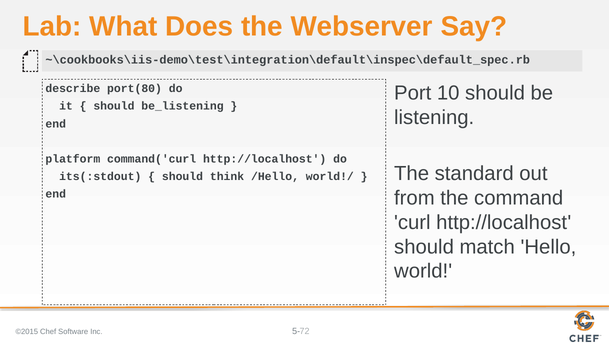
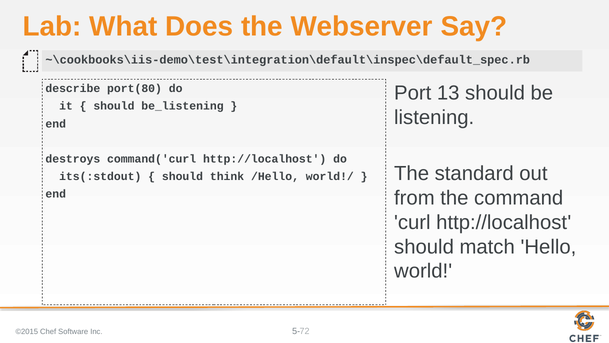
10: 10 -> 13
platform: platform -> destroys
